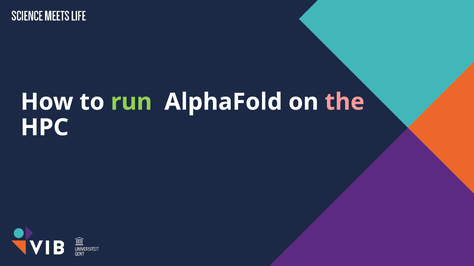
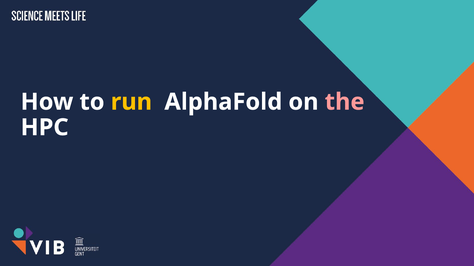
run colour: light green -> yellow
